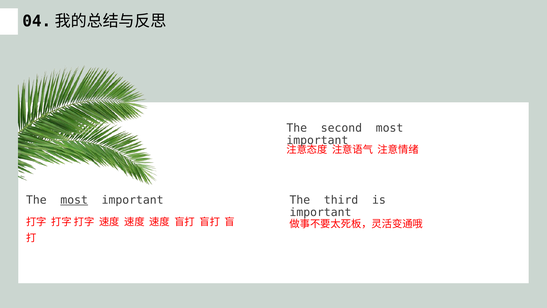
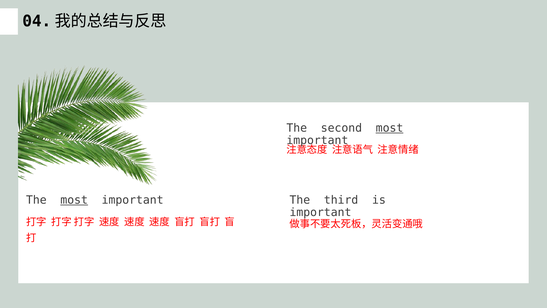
most at (390, 128) underline: none -> present
